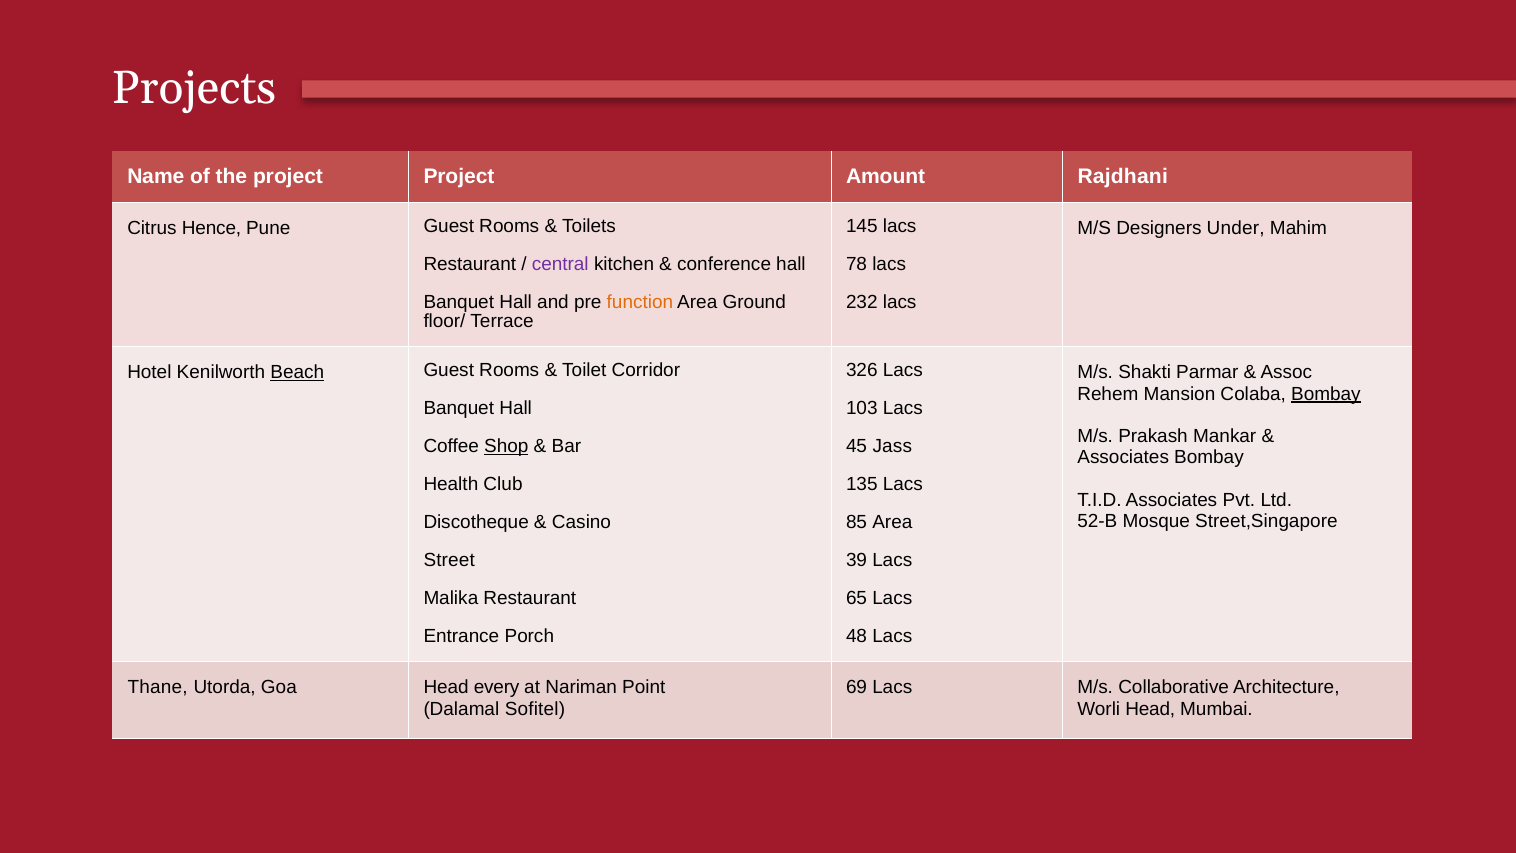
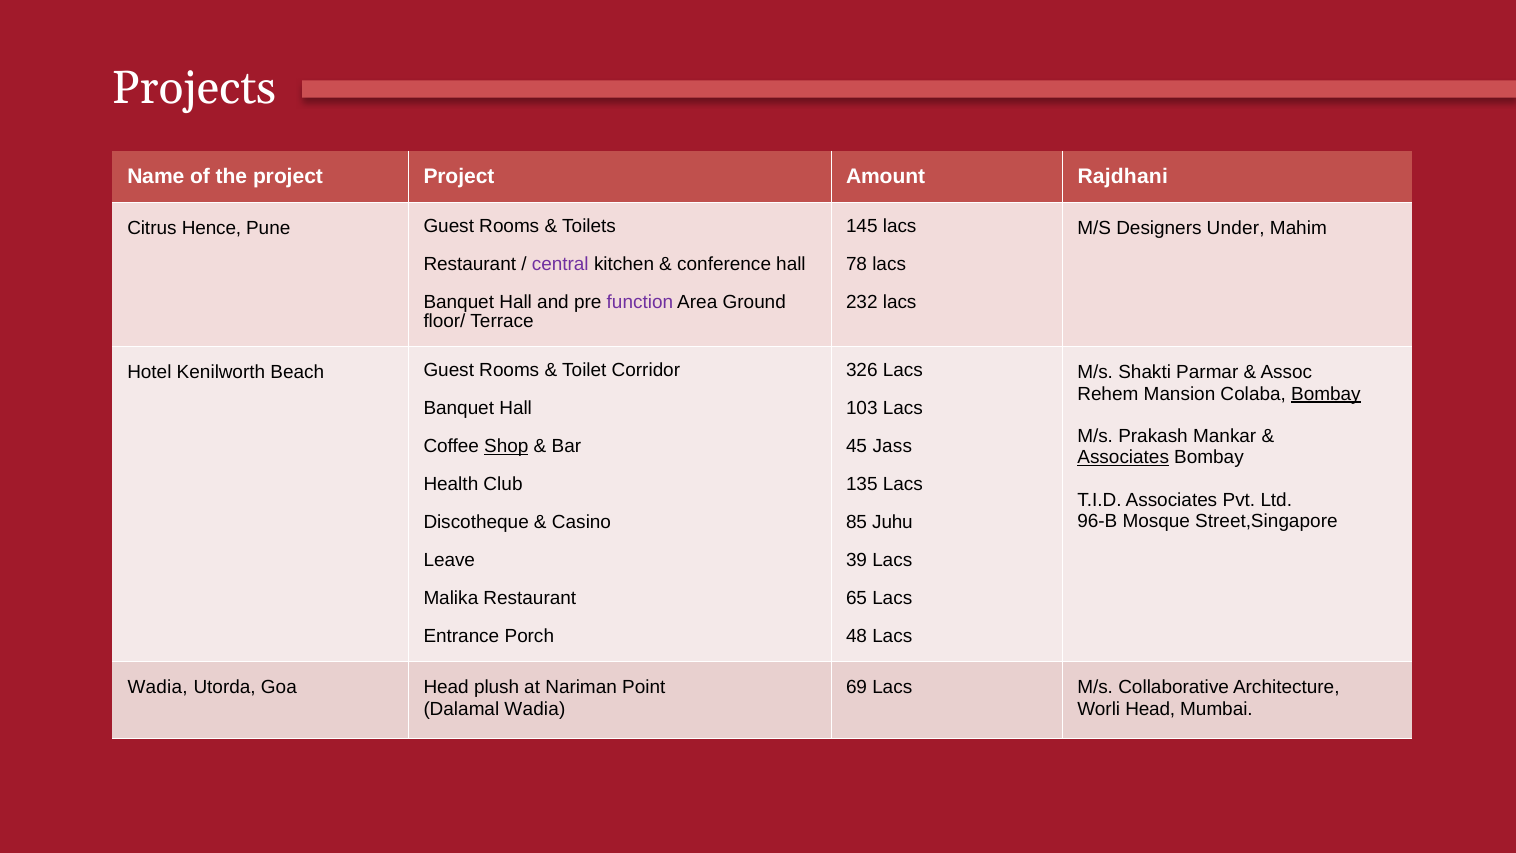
function colour: orange -> purple
Beach underline: present -> none
Associates at (1123, 457) underline: none -> present
52-B: 52-B -> 96-B
85 Area: Area -> Juhu
Street: Street -> Leave
Thane at (158, 688): Thane -> Wadia
every: every -> plush
Dalamal Sofitel: Sofitel -> Wadia
